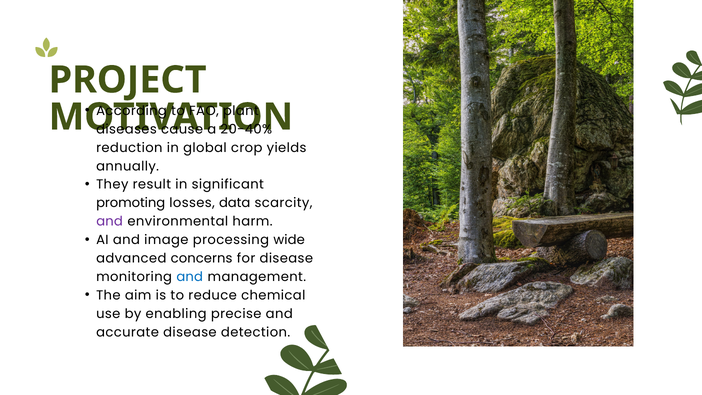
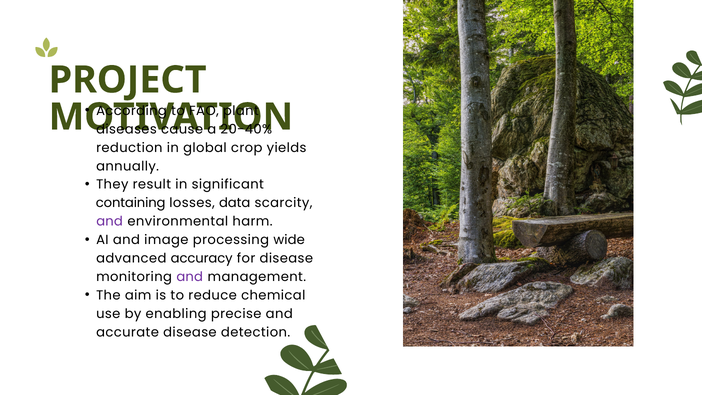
promoting: promoting -> containing
concerns: concerns -> accuracy
and at (190, 277) colour: blue -> purple
